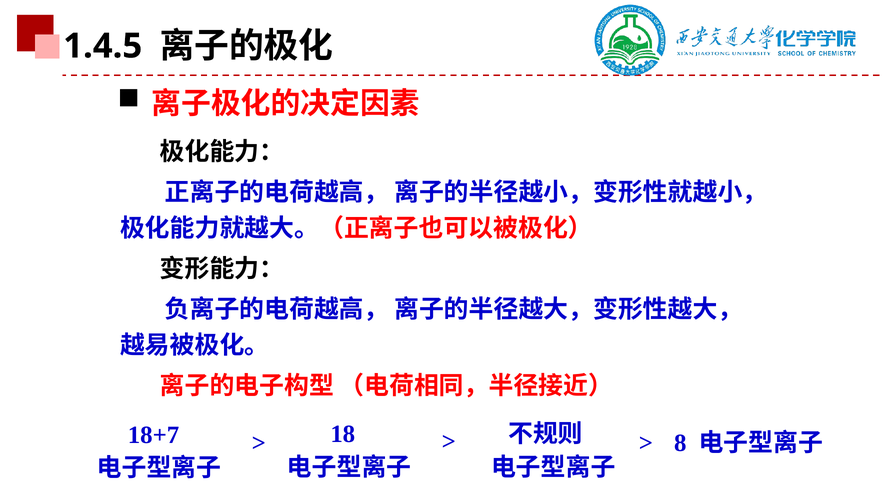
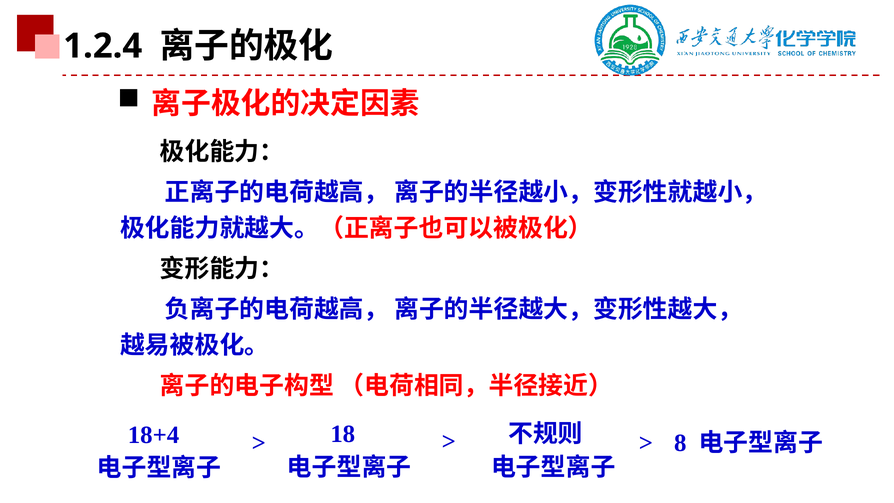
1.4.5: 1.4.5 -> 1.2.4
18+7: 18+7 -> 18+4
